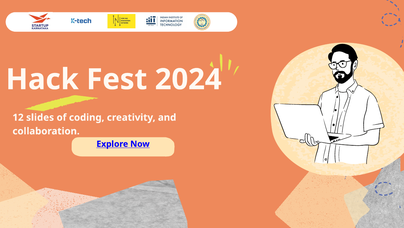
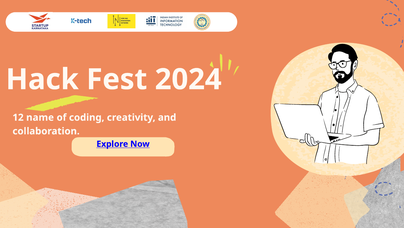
slides: slides -> name
